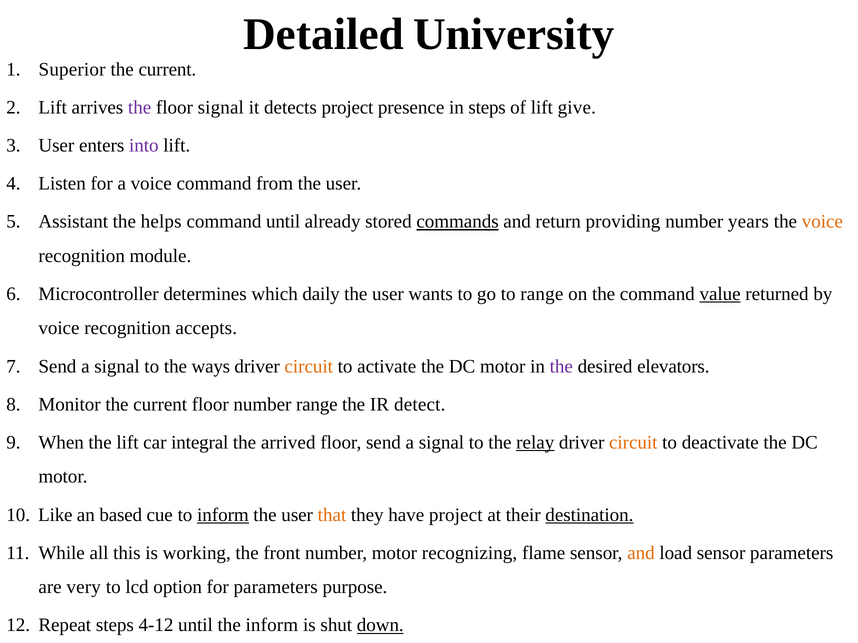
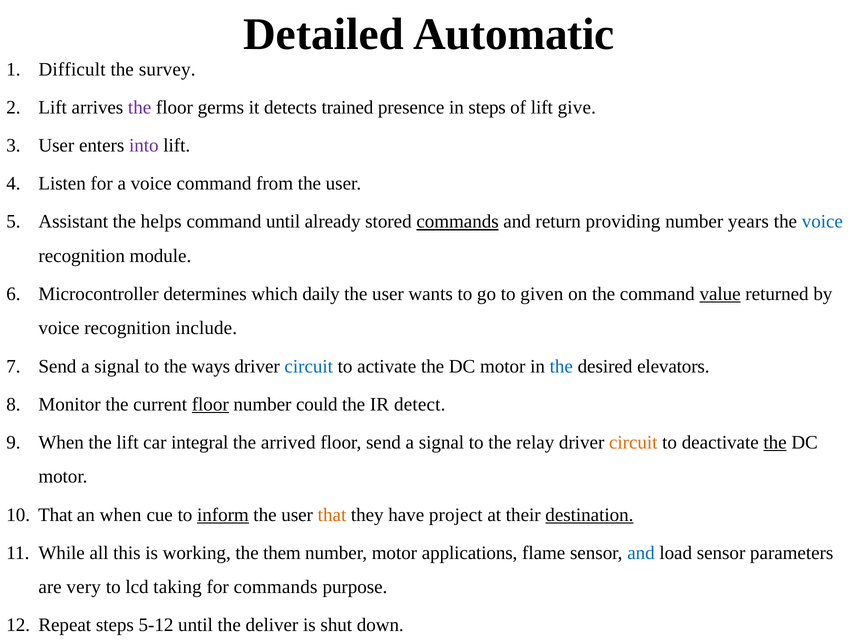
University: University -> Automatic
Superior: Superior -> Difficult
current at (167, 69): current -> survey
floor signal: signal -> germs
detects project: project -> trained
voice at (822, 222) colour: orange -> blue
to range: range -> given
accepts: accepts -> include
circuit at (309, 367) colour: orange -> blue
the at (561, 367) colour: purple -> blue
floor at (210, 405) underline: none -> present
number range: range -> could
relay underline: present -> none
the at (775, 443) underline: none -> present
Like at (55, 515): Like -> That
an based: based -> when
front: front -> them
recognizing: recognizing -> applications
and at (641, 553) colour: orange -> blue
option: option -> taking
for parameters: parameters -> commands
4-12: 4-12 -> 5-12
the inform: inform -> deliver
down underline: present -> none
